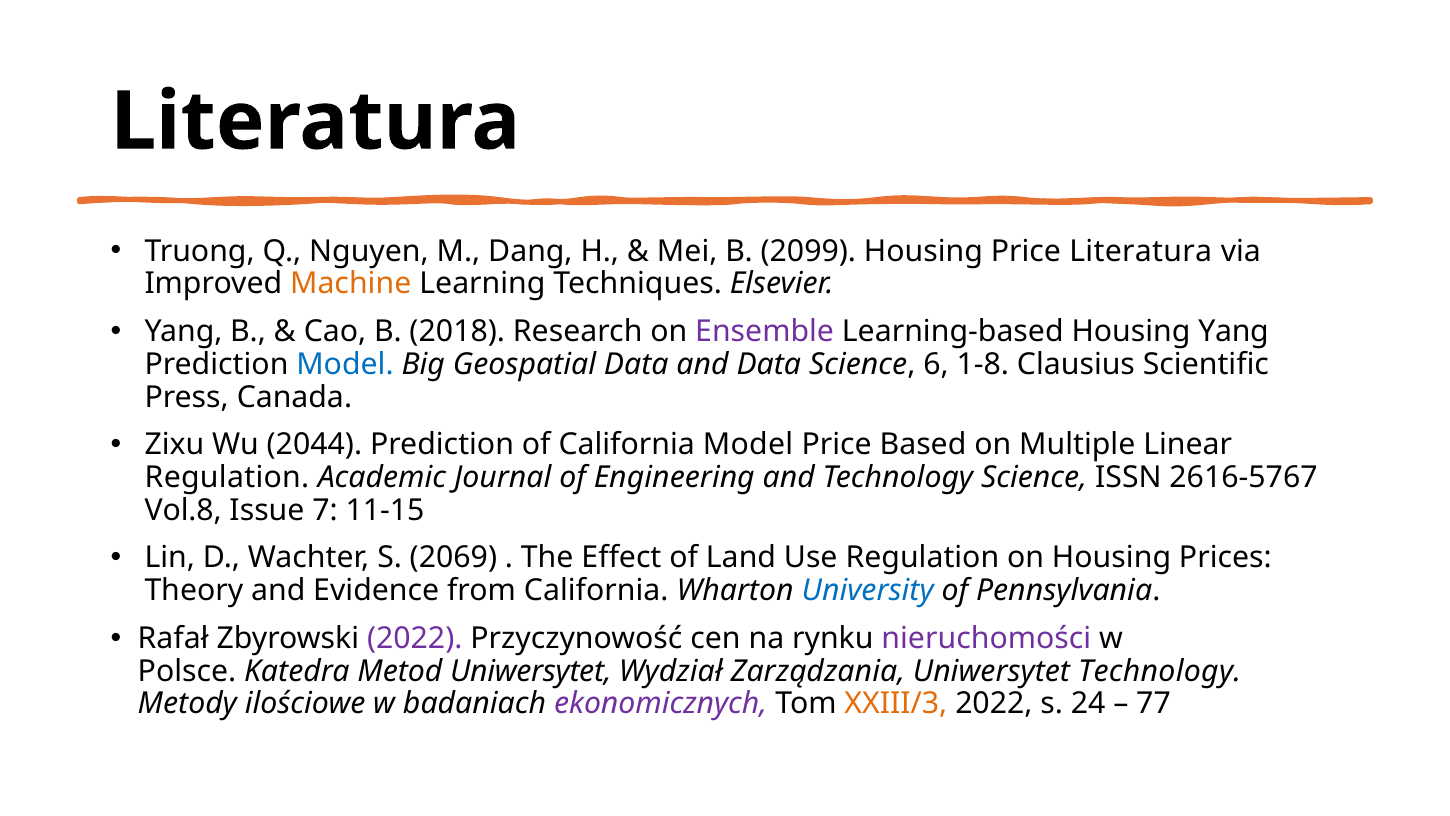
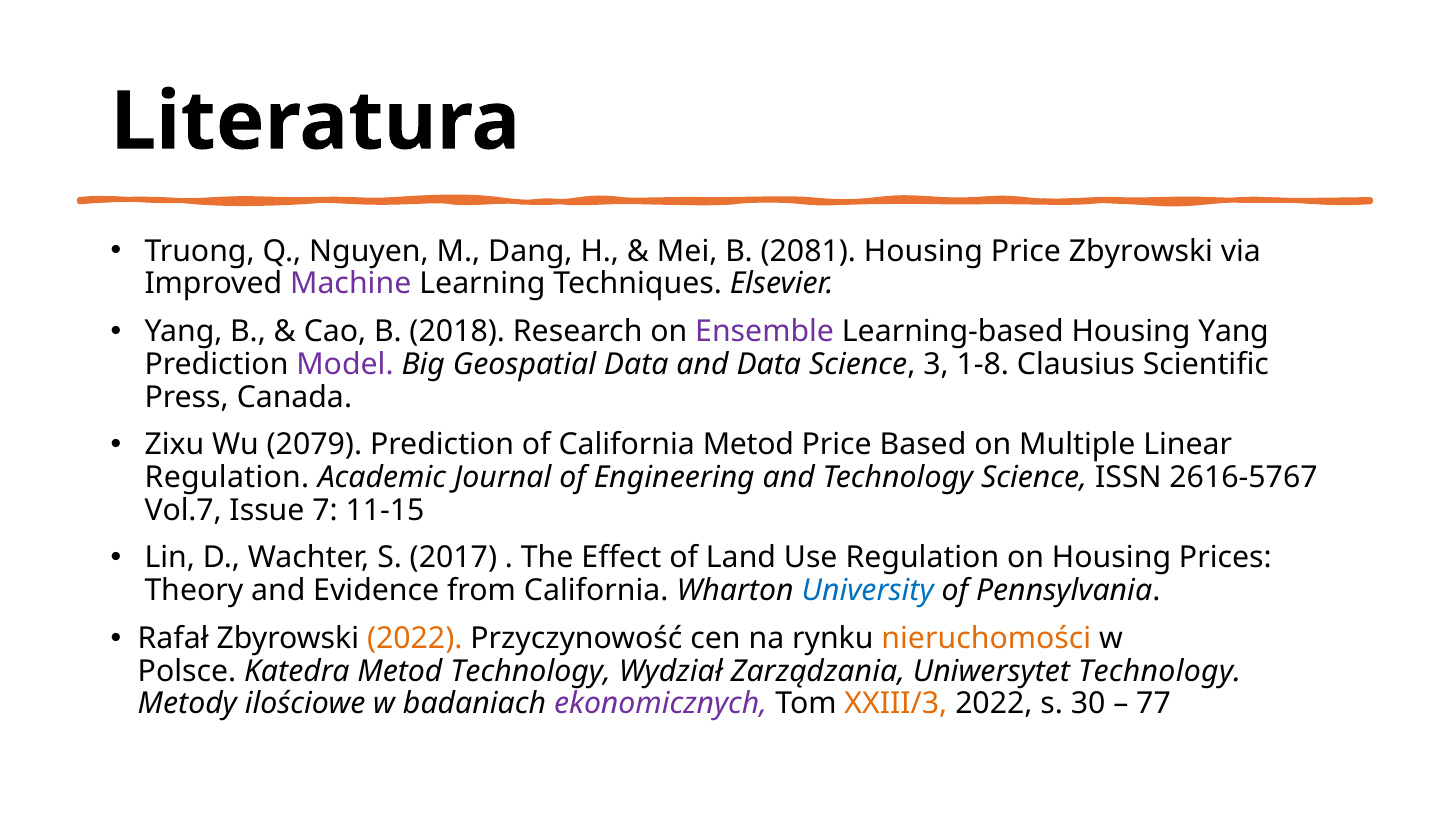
2099: 2099 -> 2081
Price Literatura: Literatura -> Zbyrowski
Machine colour: orange -> purple
Model at (345, 364) colour: blue -> purple
6: 6 -> 3
2044: 2044 -> 2079
California Model: Model -> Metod
Vol.8: Vol.8 -> Vol.7
2069: 2069 -> 2017
2022 at (415, 638) colour: purple -> orange
nieruchomości colour: purple -> orange
Metod Uniwersytet: Uniwersytet -> Technology
24: 24 -> 30
